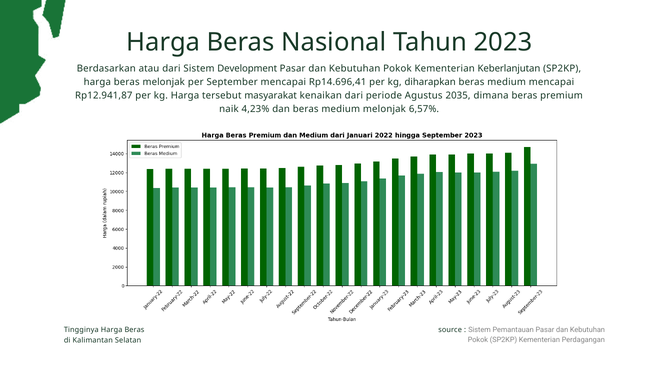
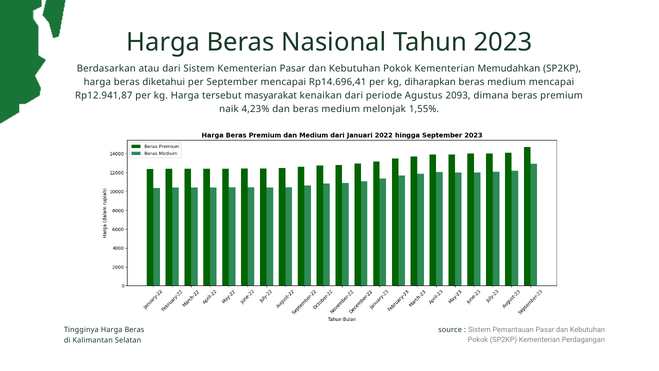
Sistem Development: Development -> Kementerian
Keberlanjutan: Keberlanjutan -> Memudahkan
melonjak at (164, 82): melonjak -> diketahui
2035: 2035 -> 2093
6,57%: 6,57% -> 1,55%
